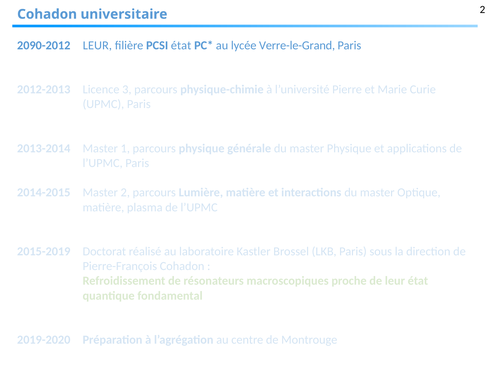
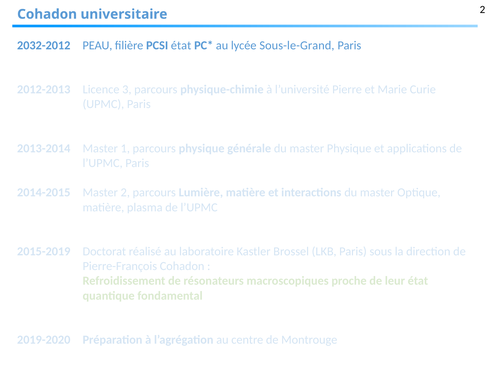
2090-2012: 2090-2012 -> 2032-2012
LEUR at (97, 45): LEUR -> PEAU
Verre-le-Grand: Verre-le-Grand -> Sous-le-Grand
